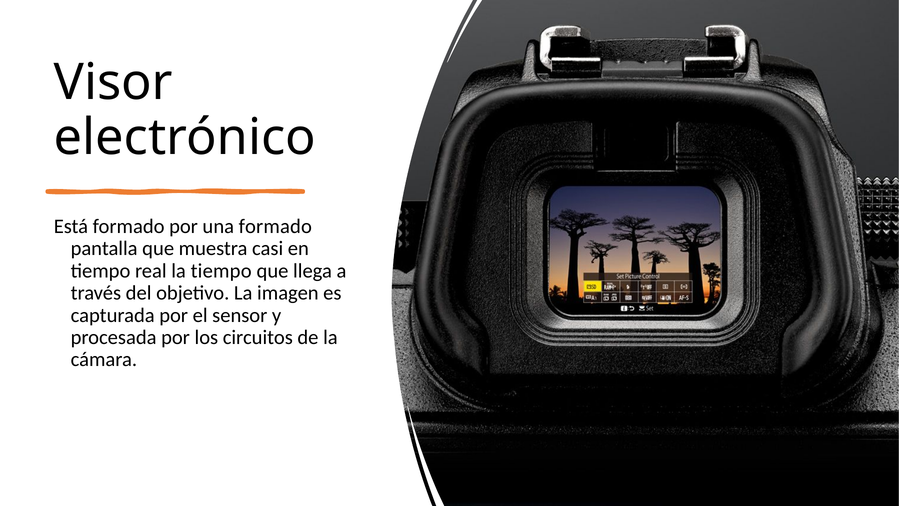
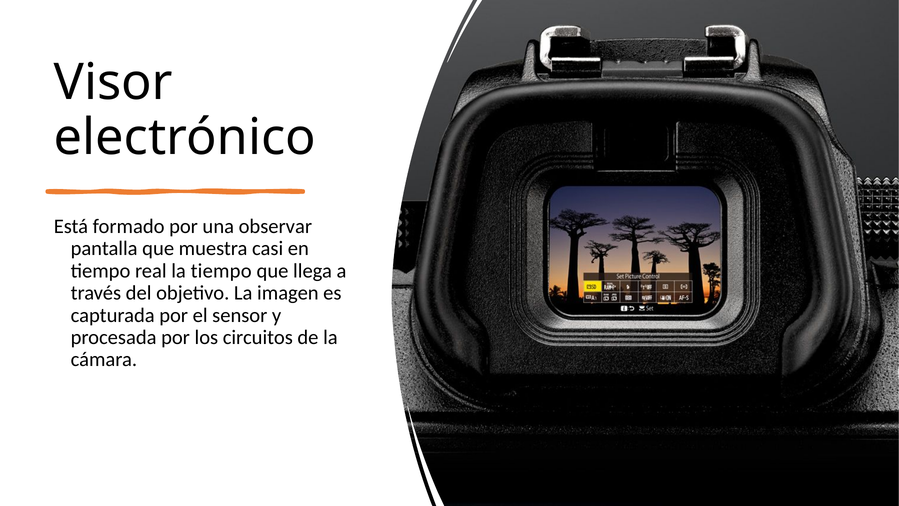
una formado: formado -> observar
